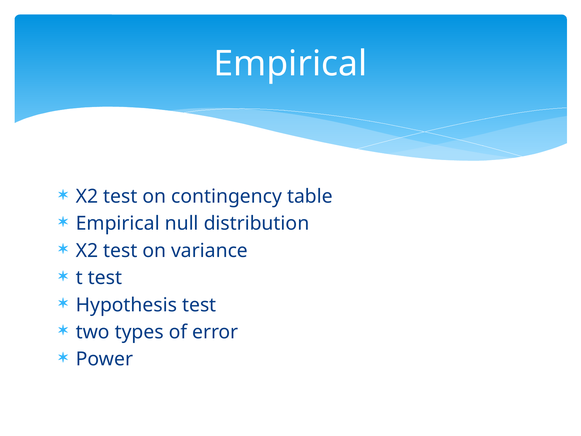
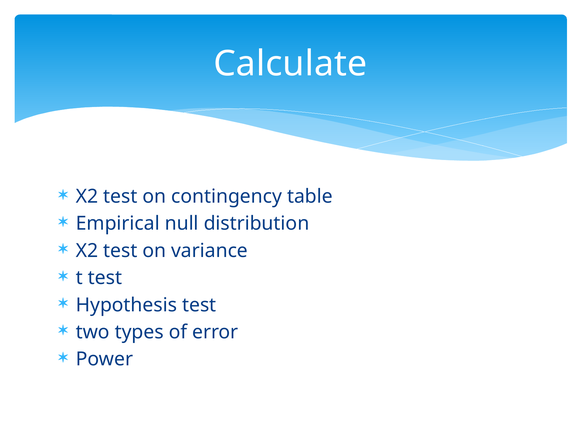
Empirical at (290, 64): Empirical -> Calculate
